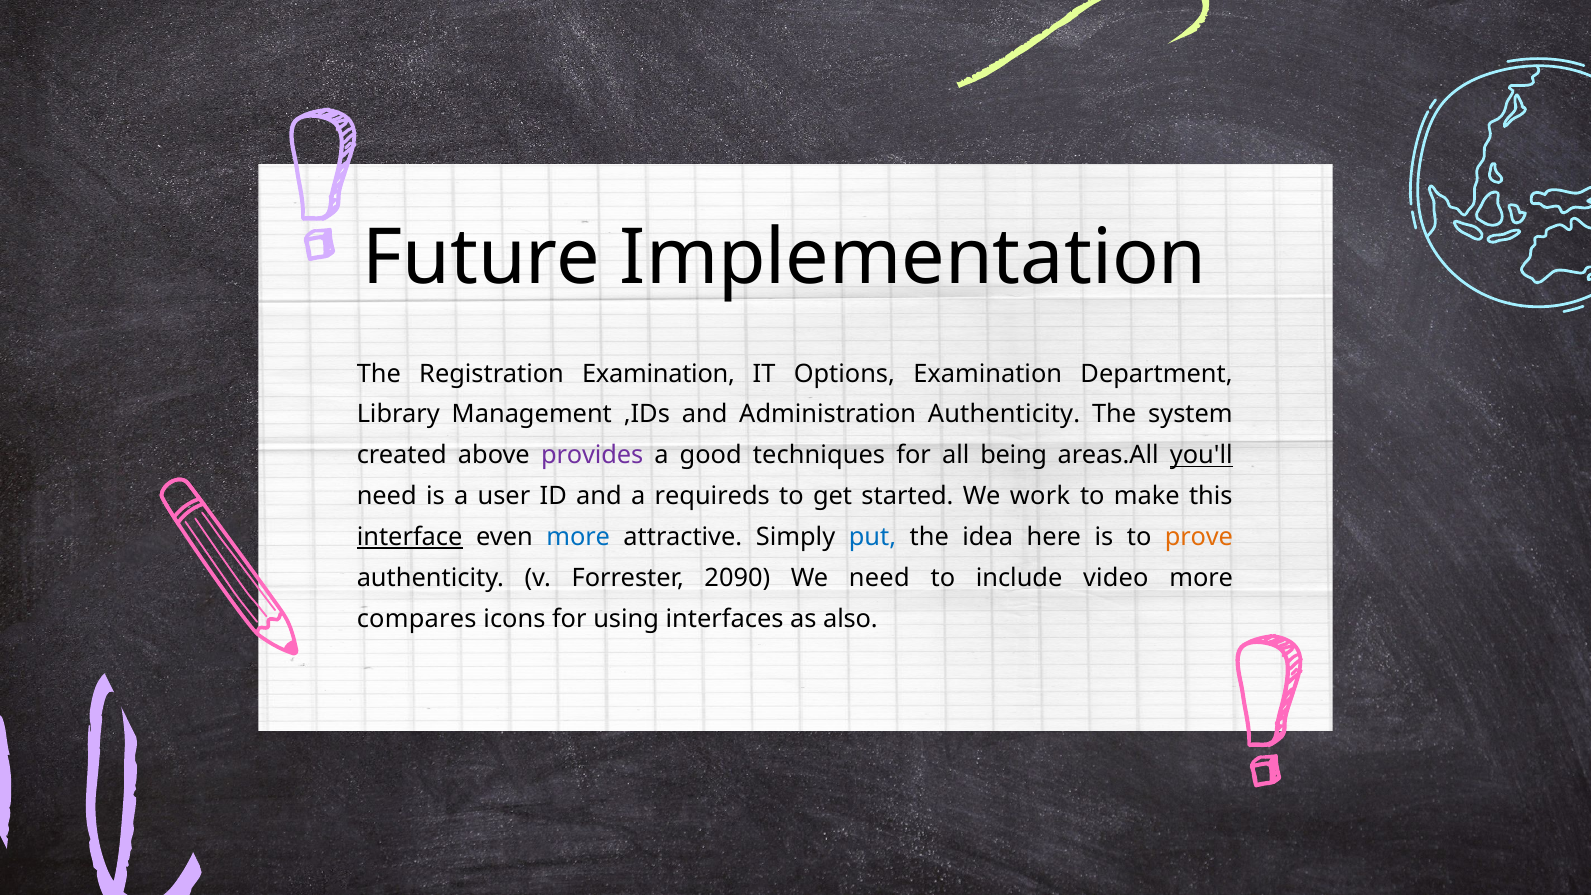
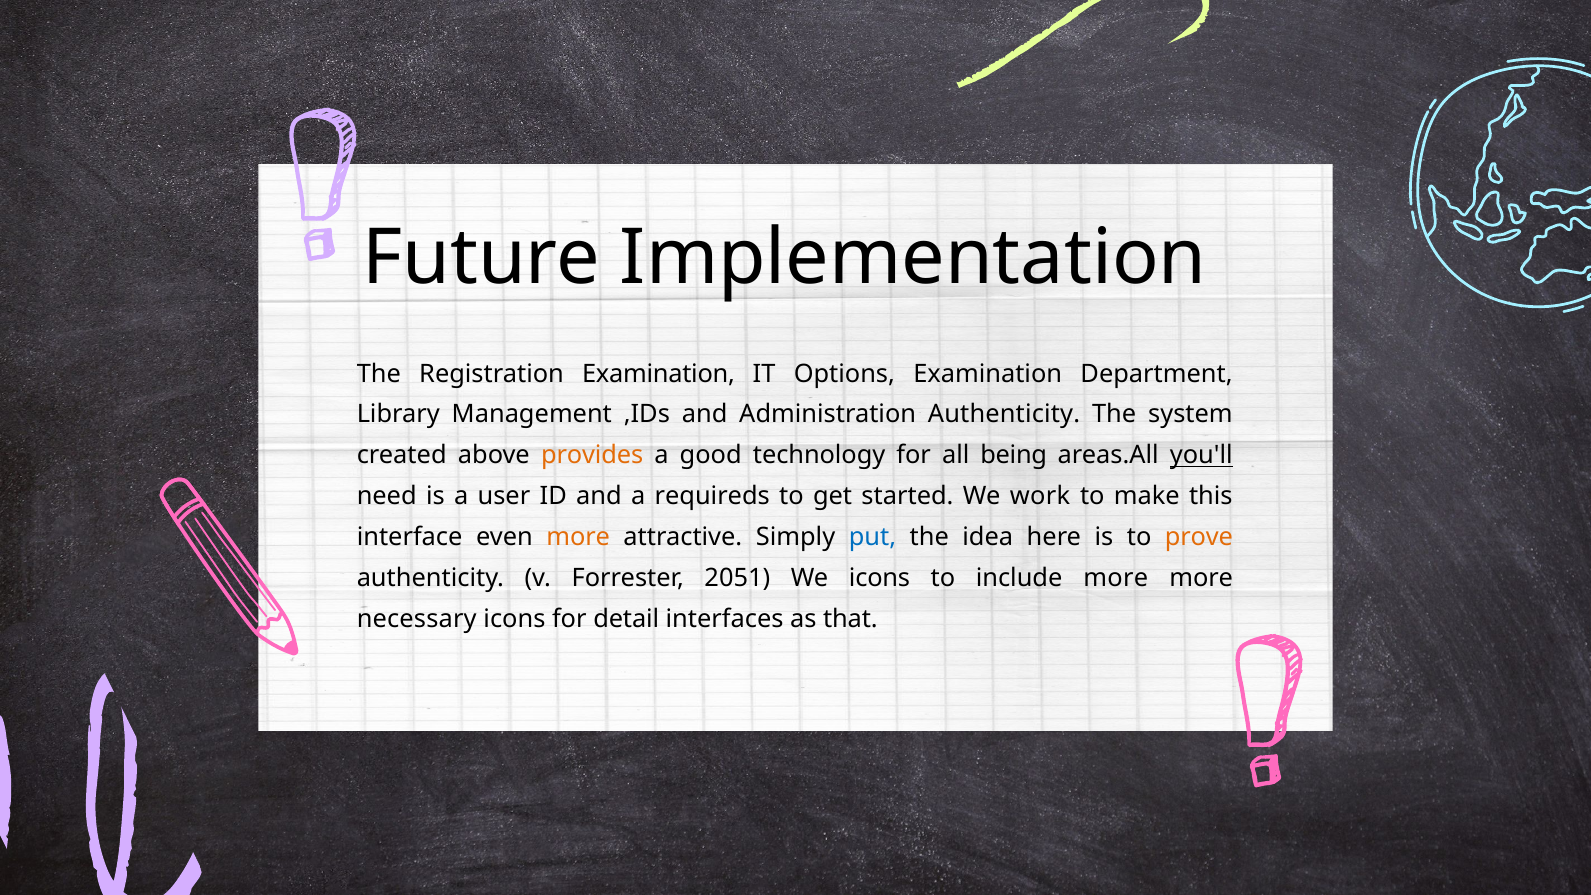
provides colour: purple -> orange
techniques: techniques -> technology
interface underline: present -> none
more at (578, 537) colour: blue -> orange
2090: 2090 -> 2051
We need: need -> icons
include video: video -> more
compares: compares -> necessary
using: using -> detail
also: also -> that
